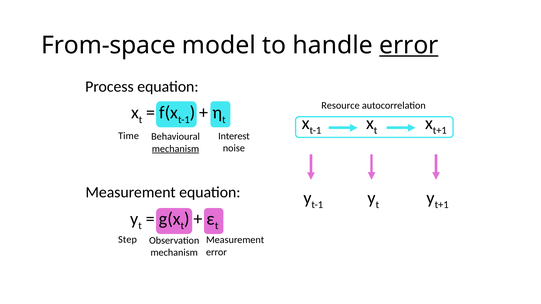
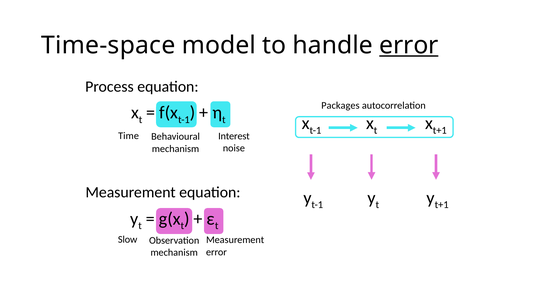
From-space: From-space -> Time-space
Resource: Resource -> Packages
mechanism at (176, 149) underline: present -> none
Step: Step -> Slow
